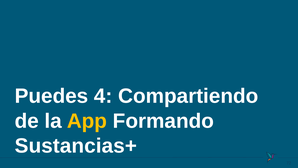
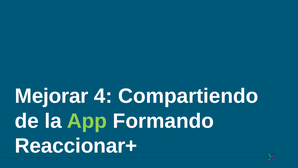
Puedes: Puedes -> Mejorar
App colour: yellow -> light green
Sustancias+: Sustancias+ -> Reaccionar+
